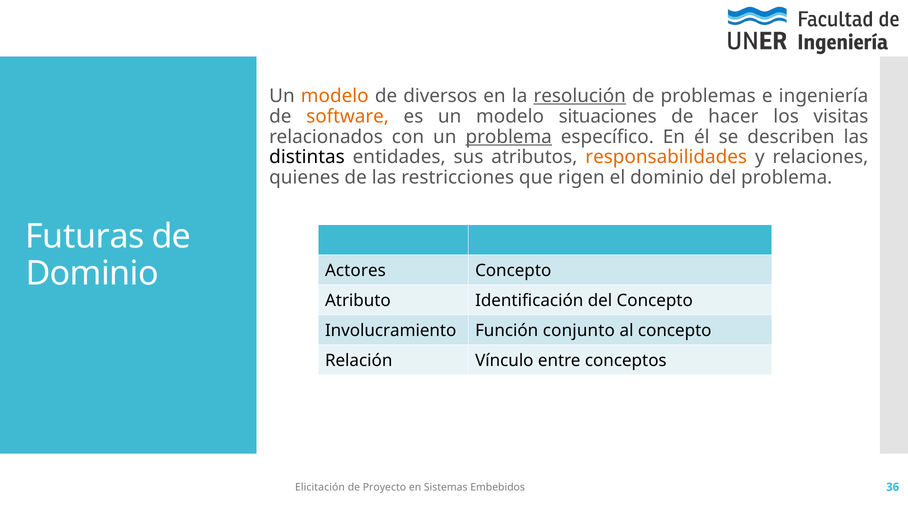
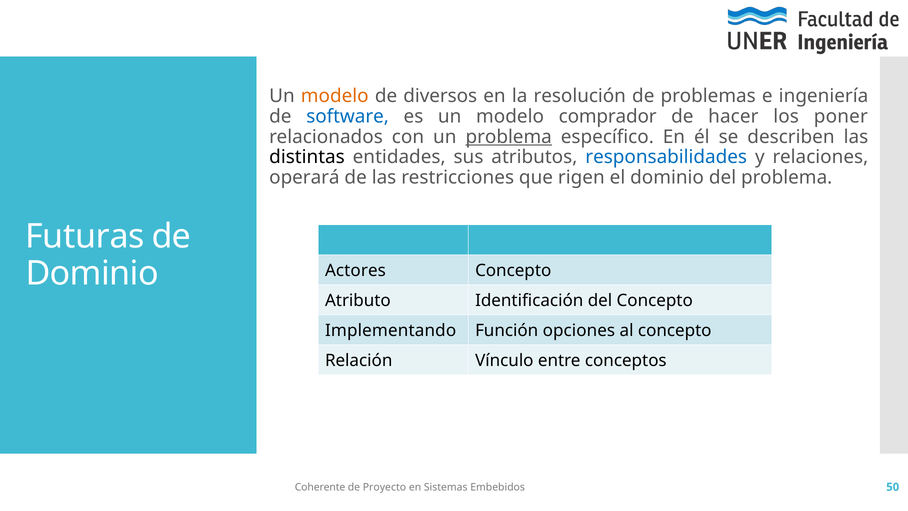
resolución underline: present -> none
software colour: orange -> blue
situaciones: situaciones -> comprador
visitas: visitas -> poner
responsabilidades colour: orange -> blue
quienes: quienes -> operará
Involucramiento: Involucramiento -> Implementando
conjunto: conjunto -> opciones
Elicitación: Elicitación -> Coherente
36: 36 -> 50
